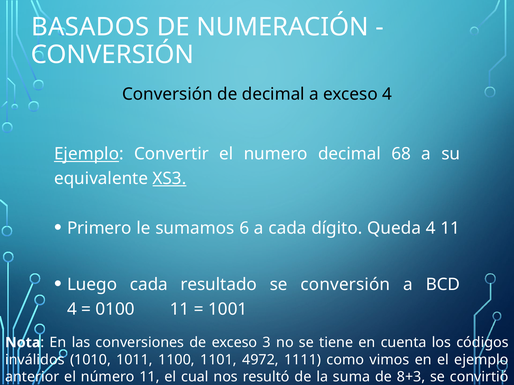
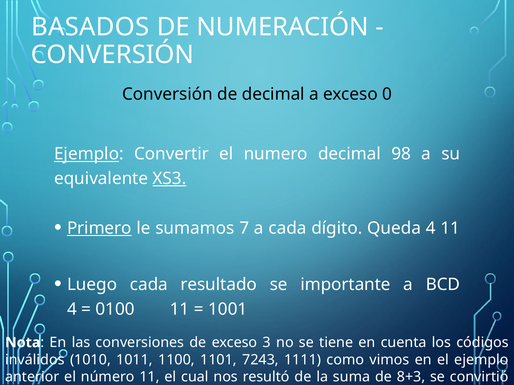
exceso 4: 4 -> 0
68: 68 -> 98
Primero underline: none -> present
6: 6 -> 7
se conversión: conversión -> importante
4972: 4972 -> 7243
